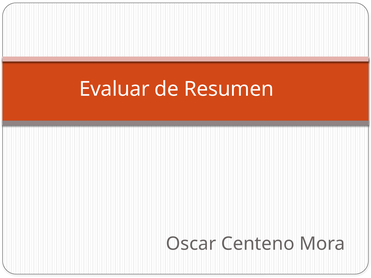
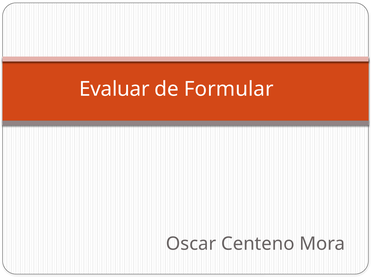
Resumen: Resumen -> Formular
